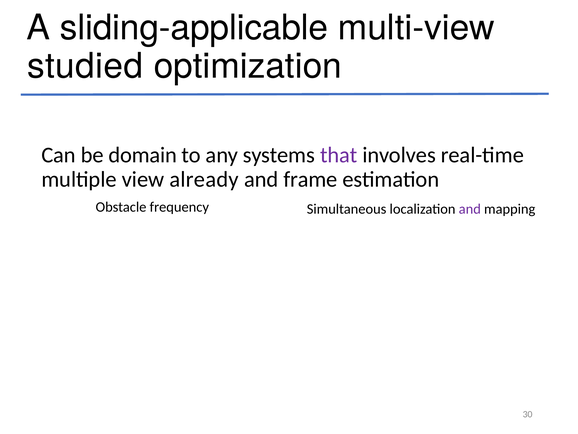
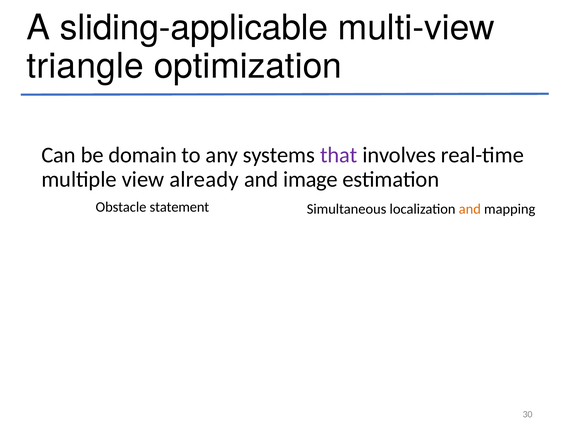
studied: studied -> triangle
frame: frame -> image
frequency: frequency -> statement
and at (470, 209) colour: purple -> orange
